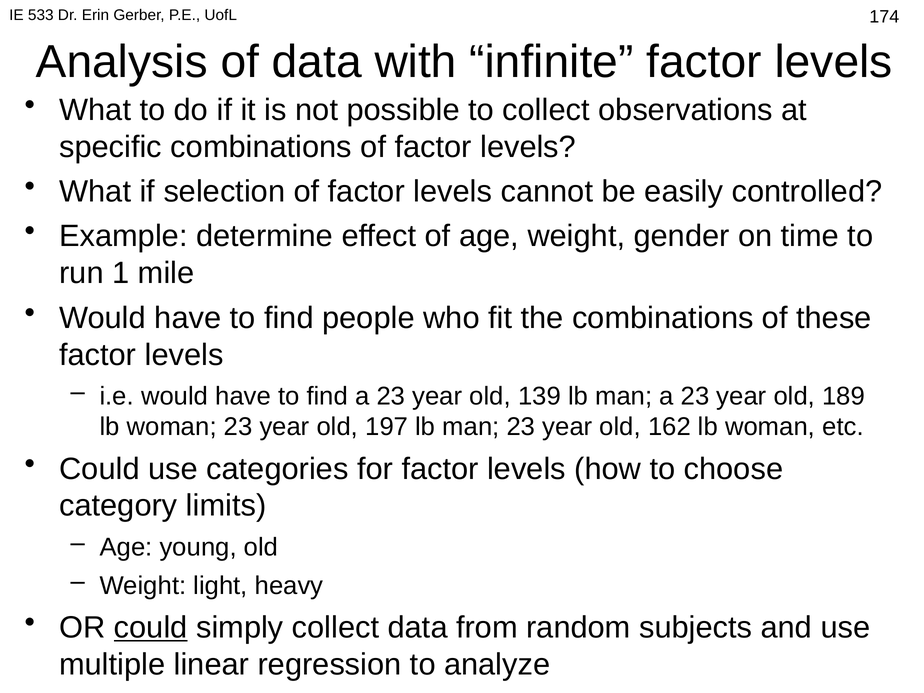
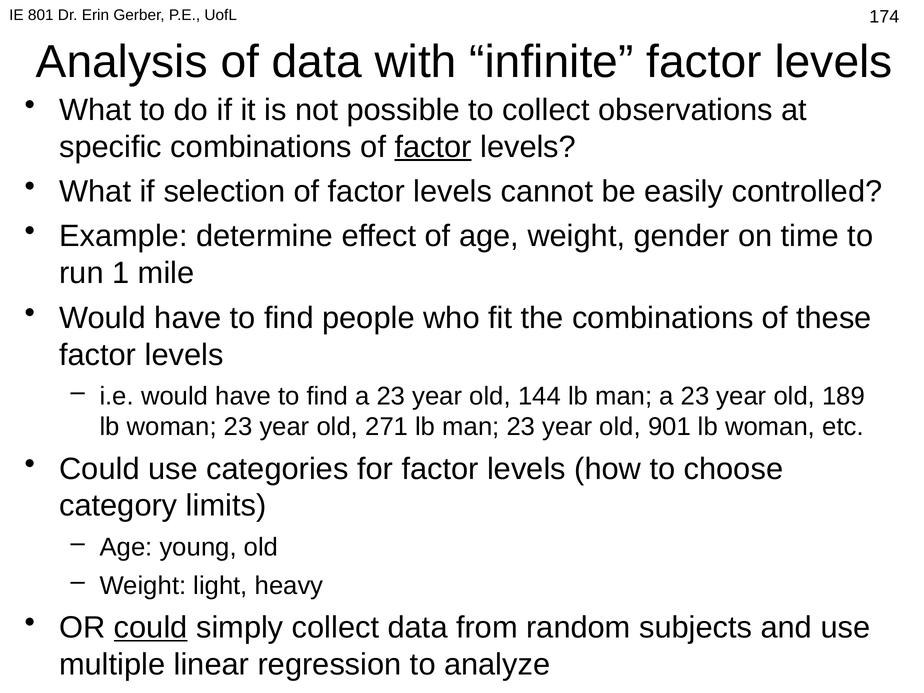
533: 533 -> 801
factor at (433, 147) underline: none -> present
139: 139 -> 144
197: 197 -> 271
162: 162 -> 901
